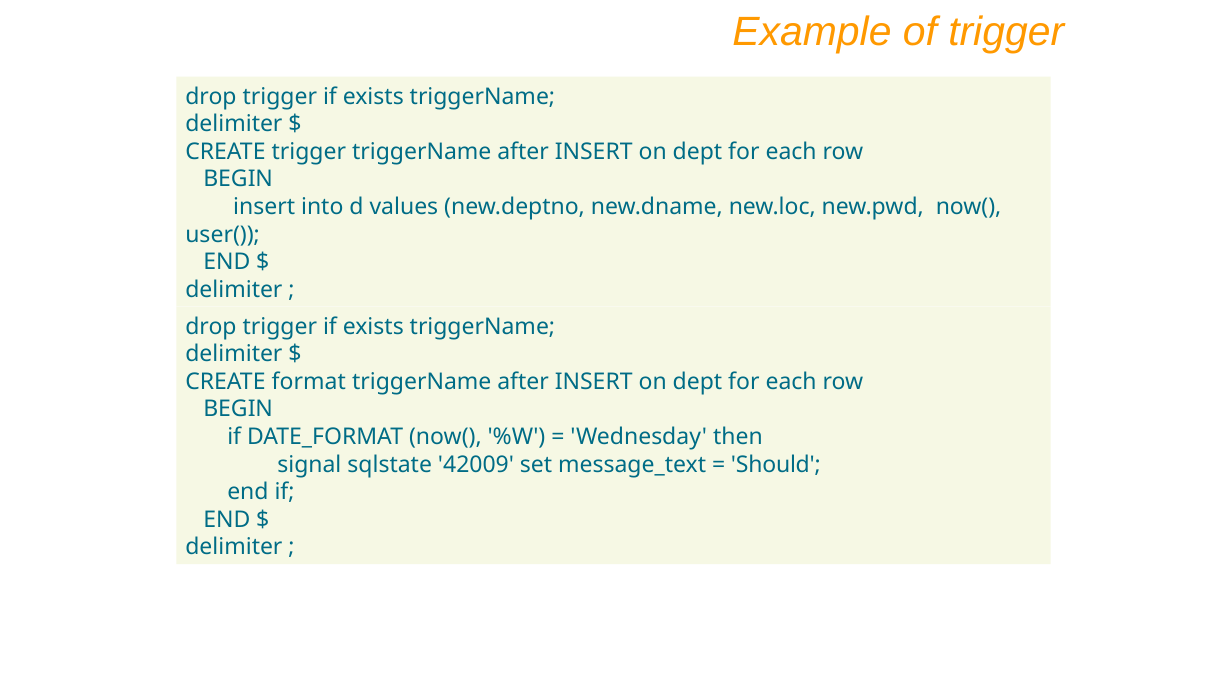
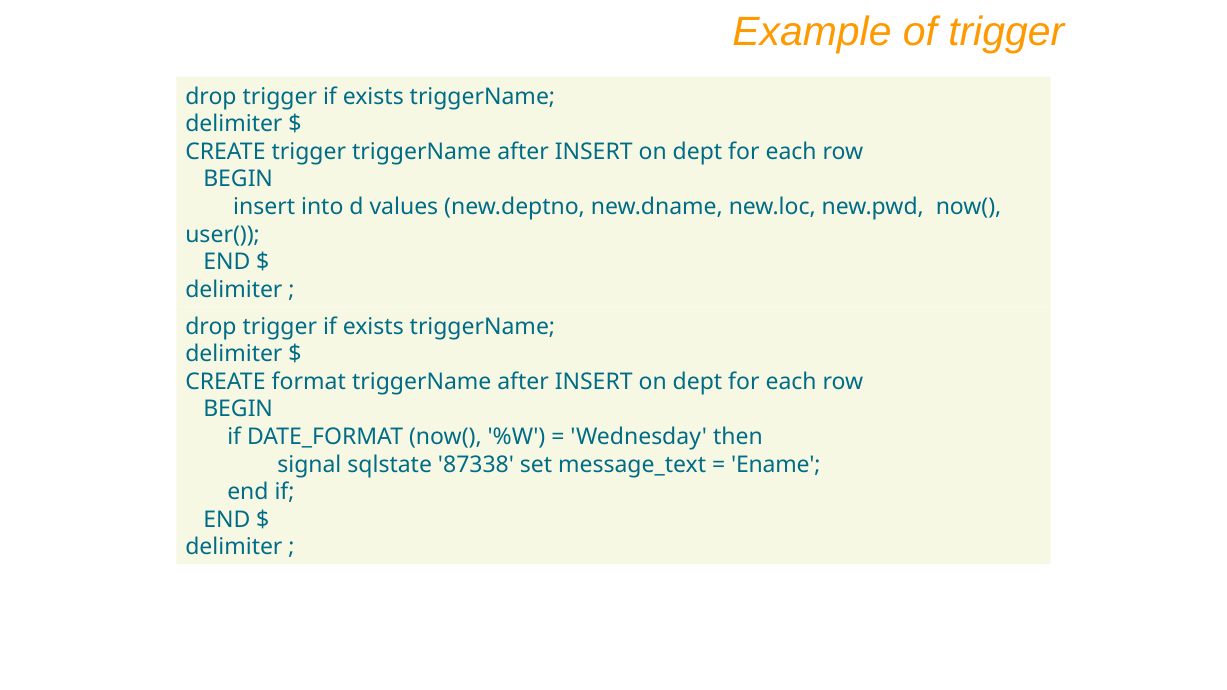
42009: 42009 -> 87338
Should: Should -> Ename
